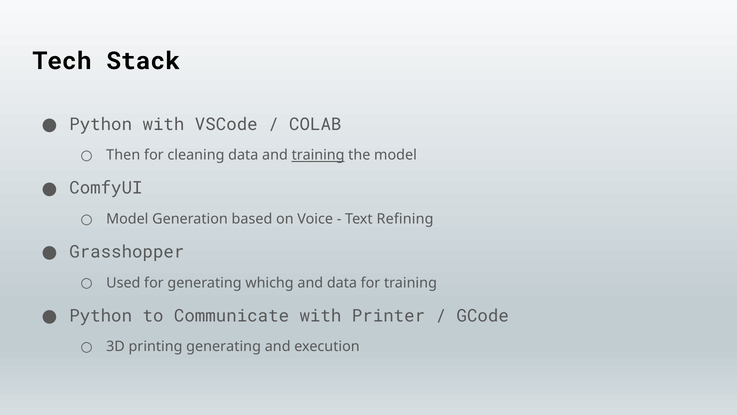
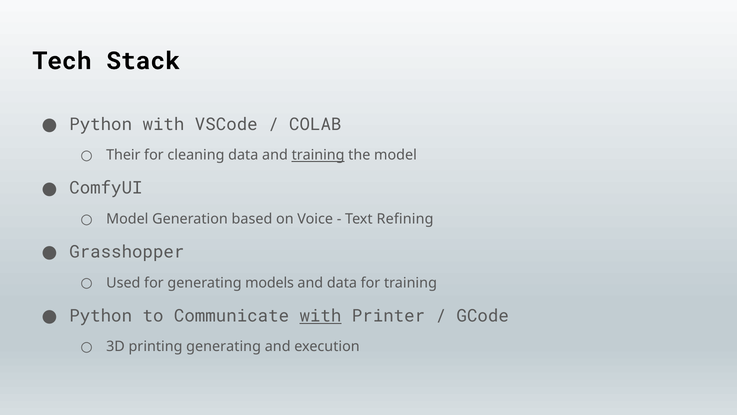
Then: Then -> Their
whichg: whichg -> models
with at (320, 316) underline: none -> present
